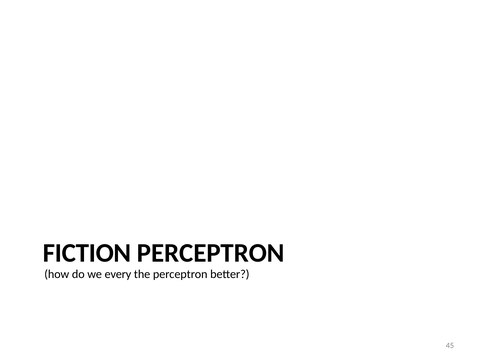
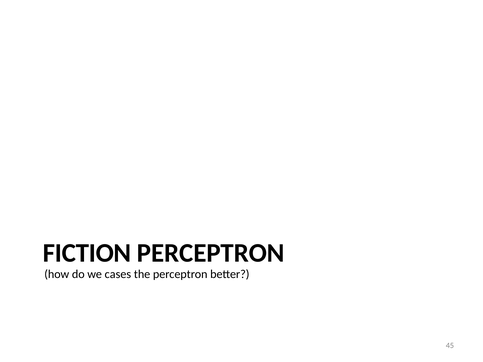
every: every -> cases
